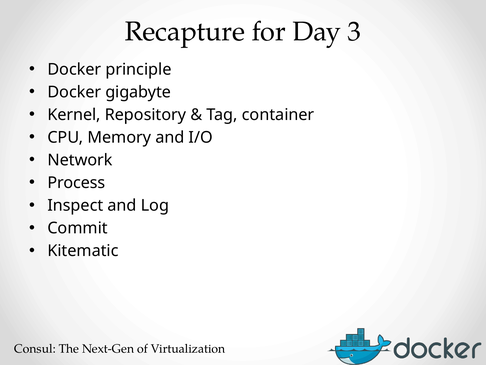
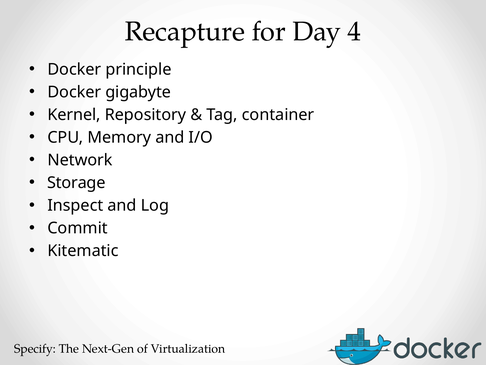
3: 3 -> 4
Process: Process -> Storage
Consul: Consul -> Specify
